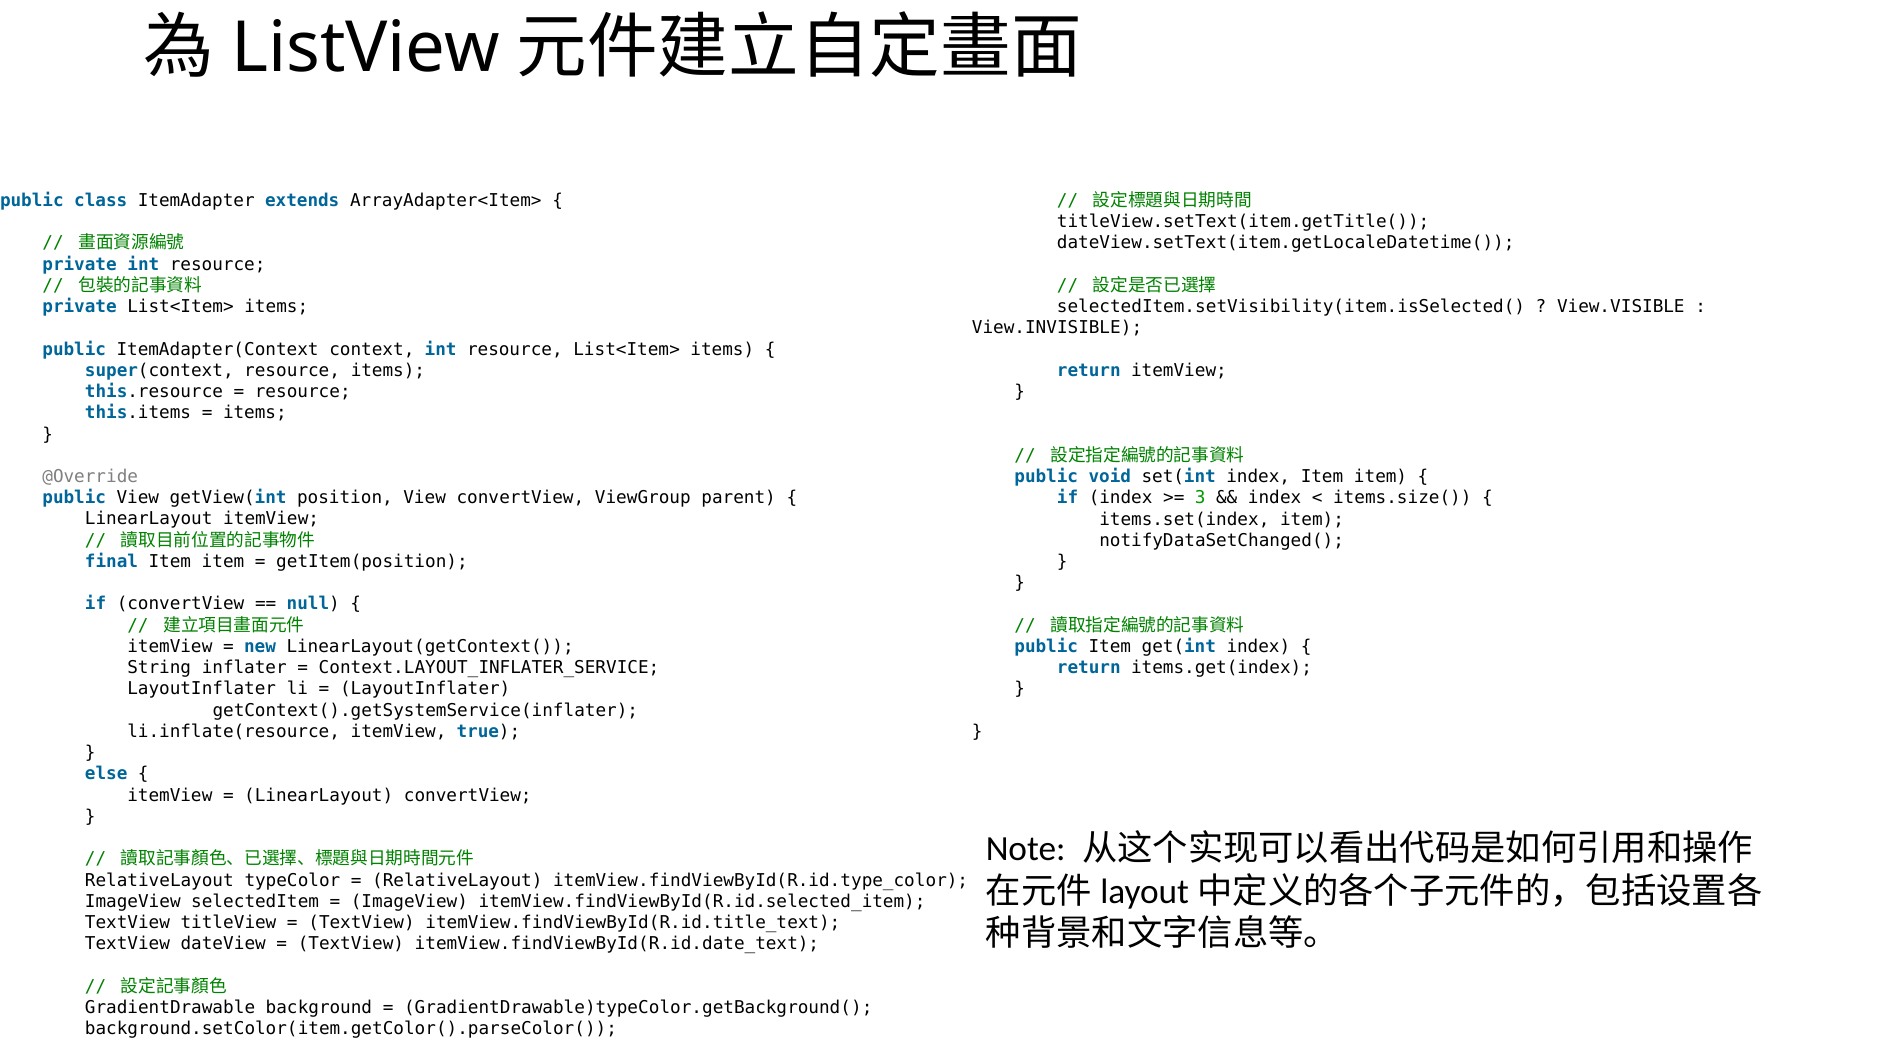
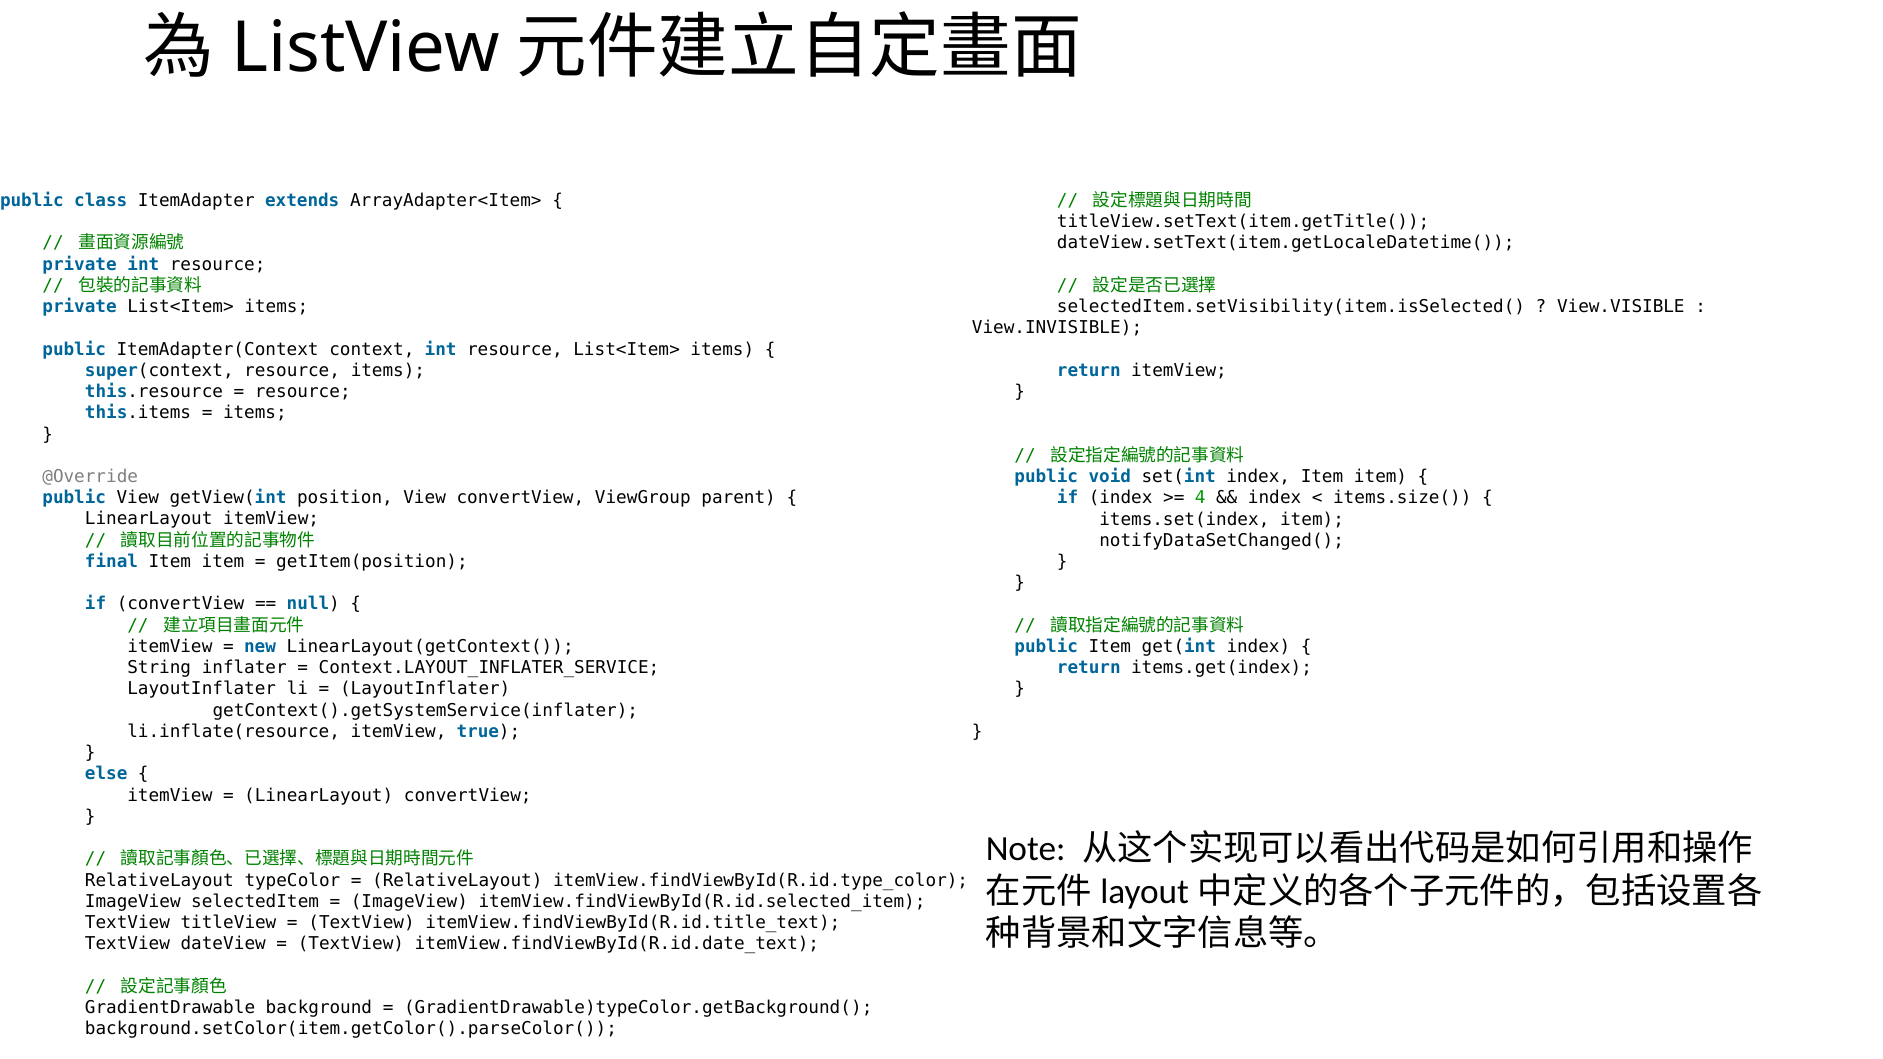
3: 3 -> 4
